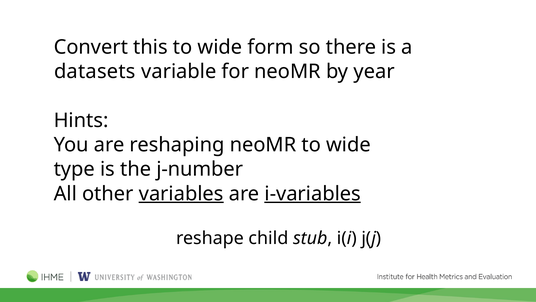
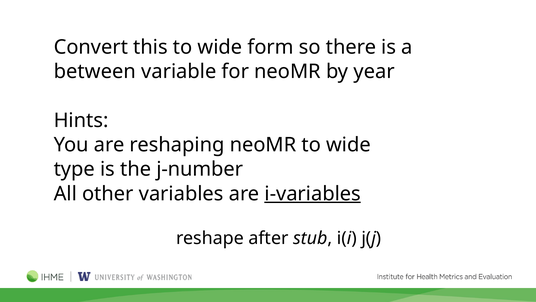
datasets: datasets -> between
variables underline: present -> none
child: child -> after
